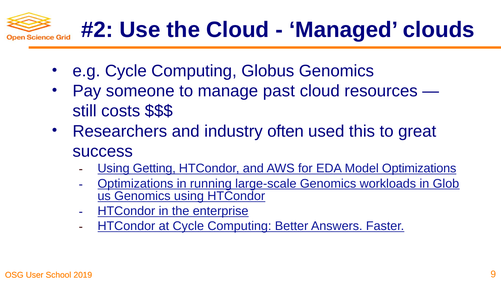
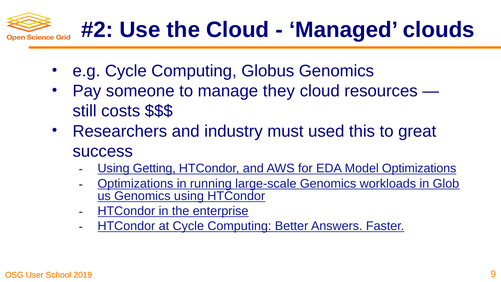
past: past -> they
often: often -> must
